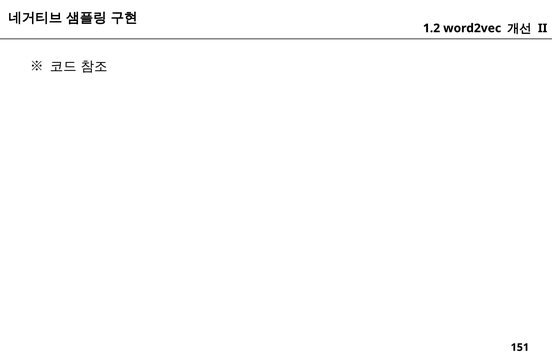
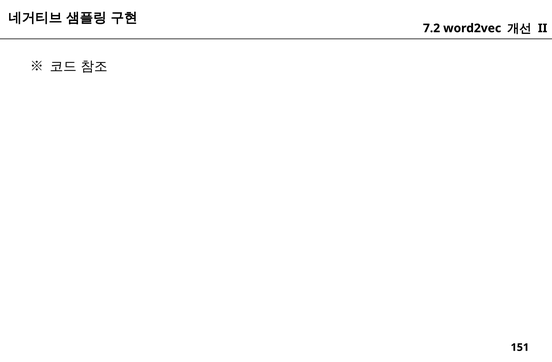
1.2: 1.2 -> 7.2
